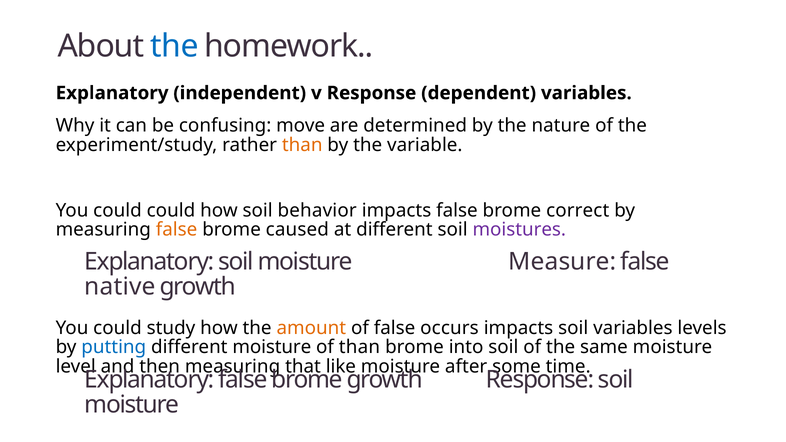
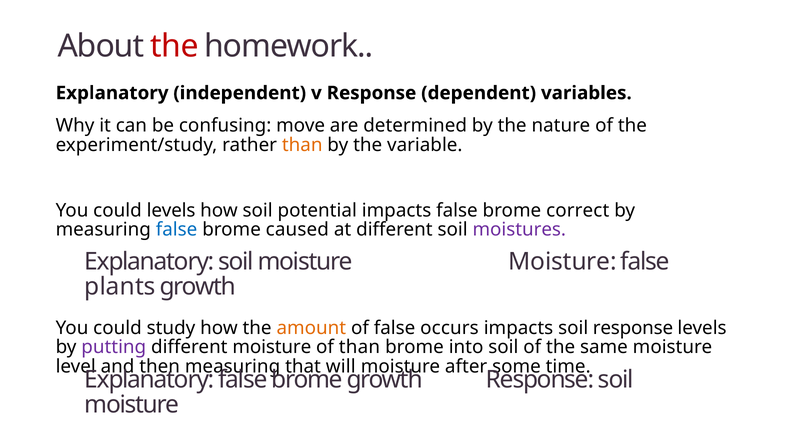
the at (174, 46) colour: blue -> red
could could: could -> levels
behavior: behavior -> potential
false at (177, 230) colour: orange -> blue
moisture Measure: Measure -> Moisture
native: native -> plants
soil variables: variables -> response
putting colour: blue -> purple
like: like -> will
